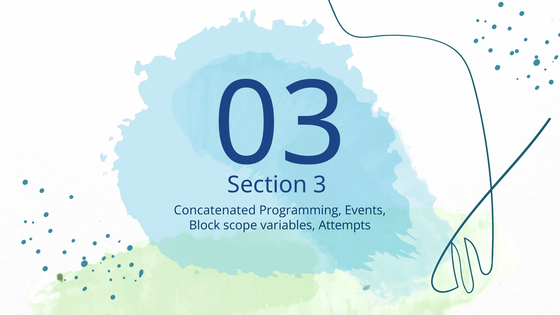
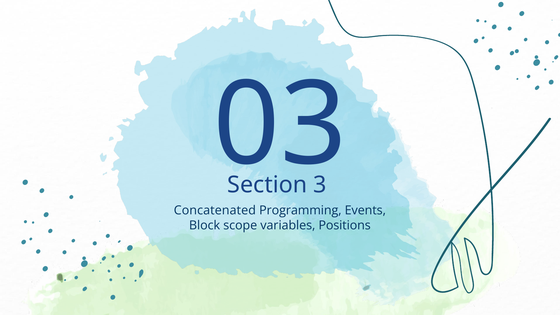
Attempts: Attempts -> Positions
